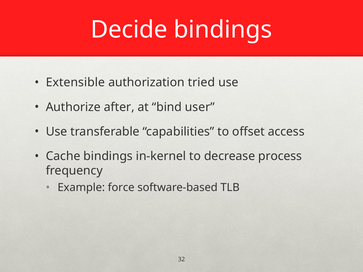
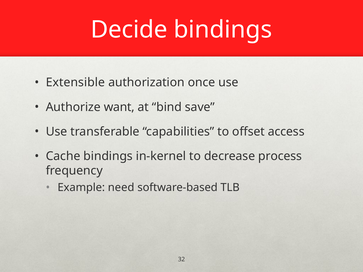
tried: tried -> once
after: after -> want
user: user -> save
force: force -> need
